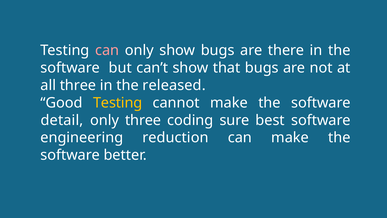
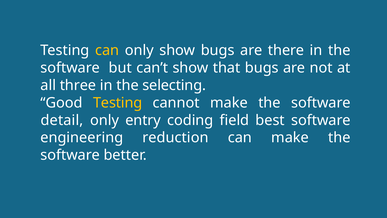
can at (107, 50) colour: pink -> yellow
released: released -> selecting
only three: three -> entry
sure: sure -> field
